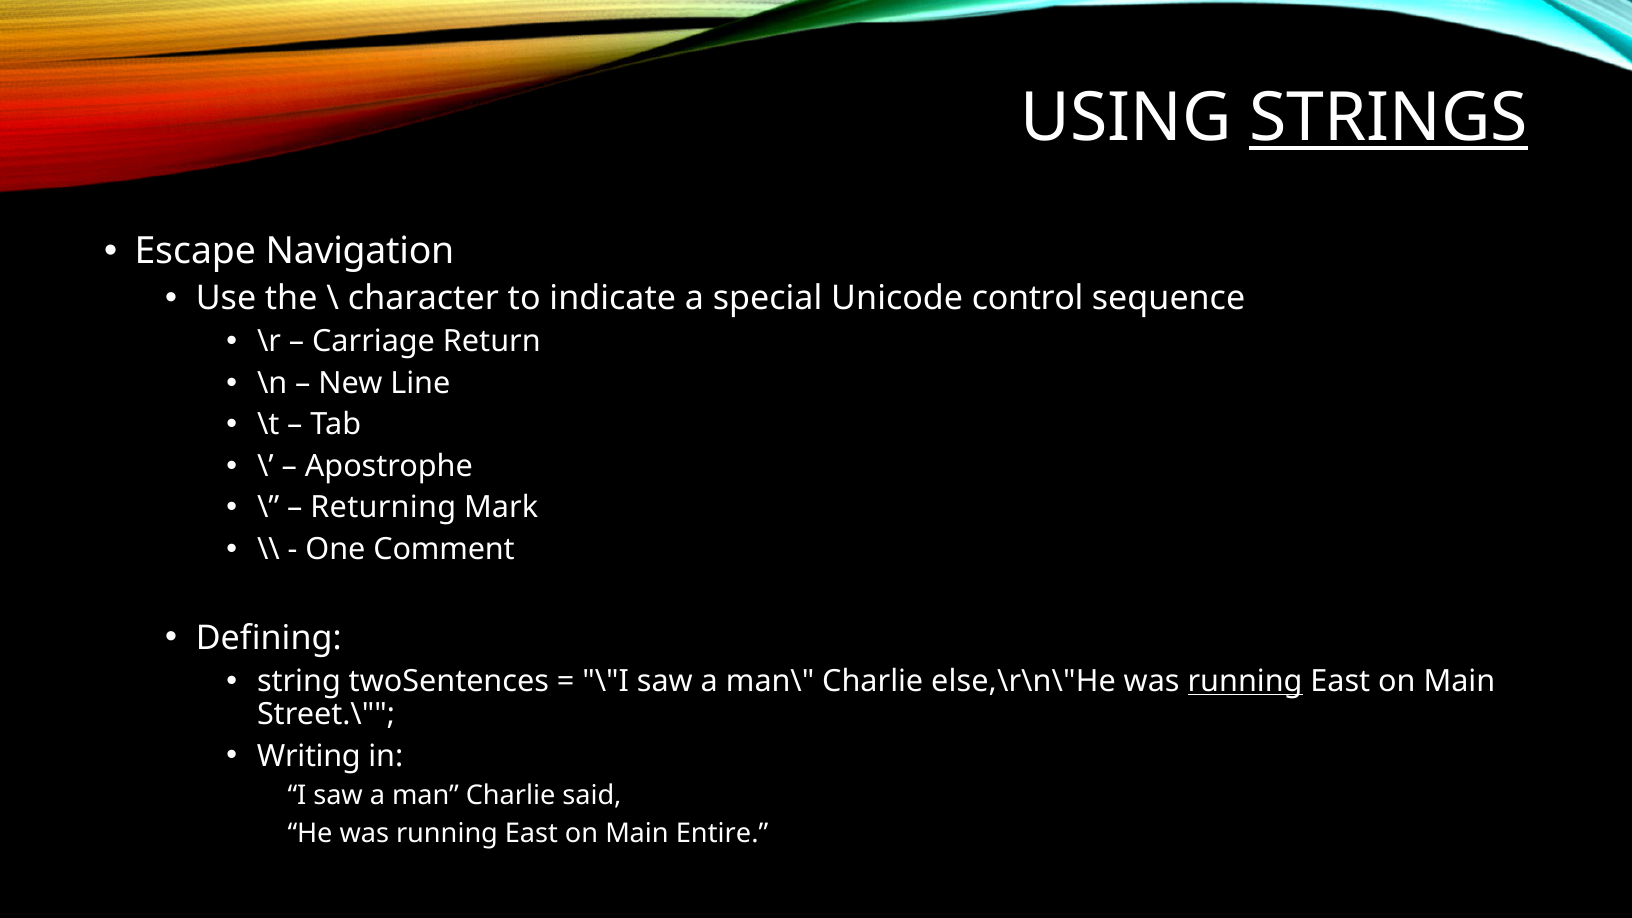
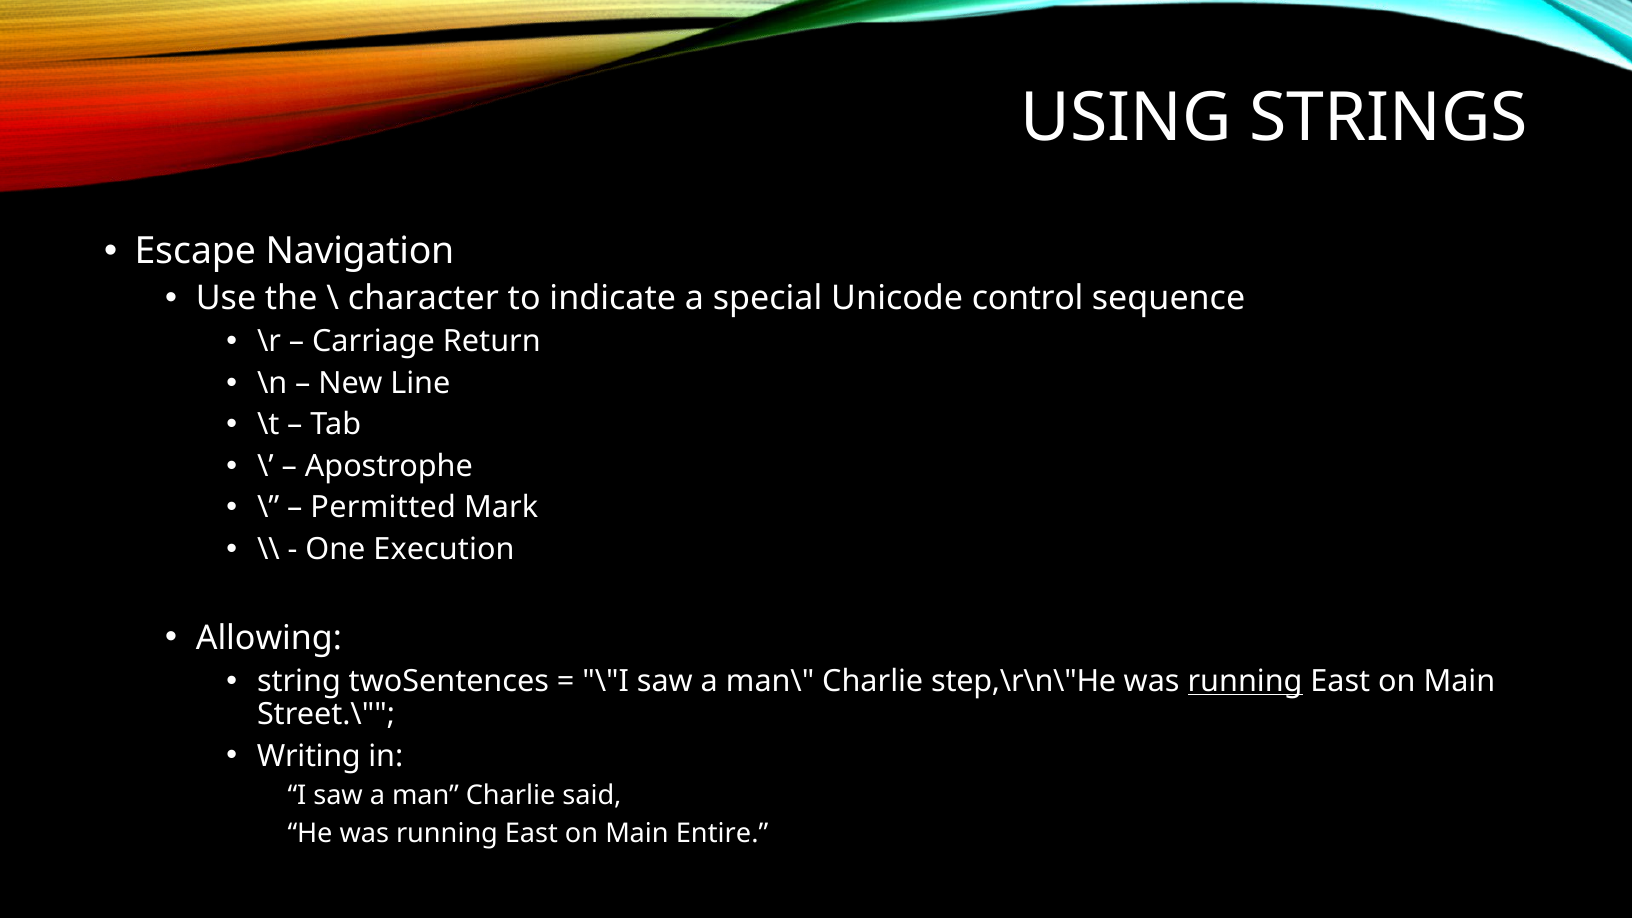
STRINGS underline: present -> none
Returning: Returning -> Permitted
Comment: Comment -> Execution
Defining: Defining -> Allowing
else,\r\n\"He: else,\r\n\"He -> step,\r\n\"He
